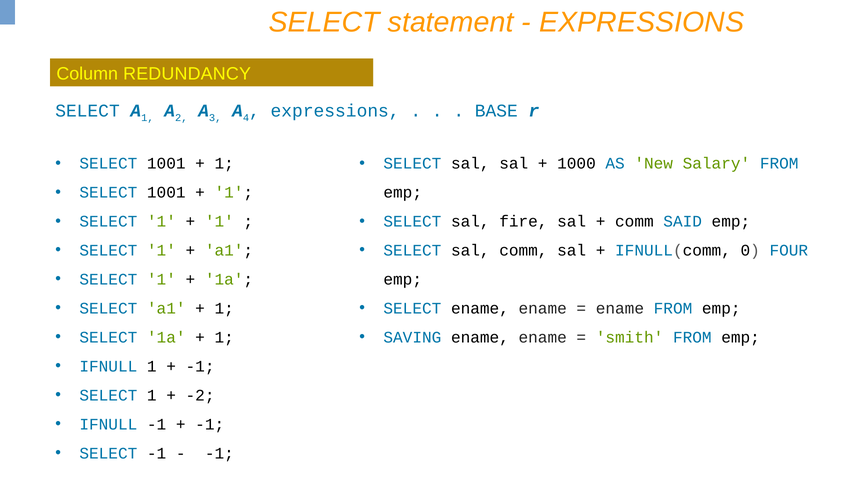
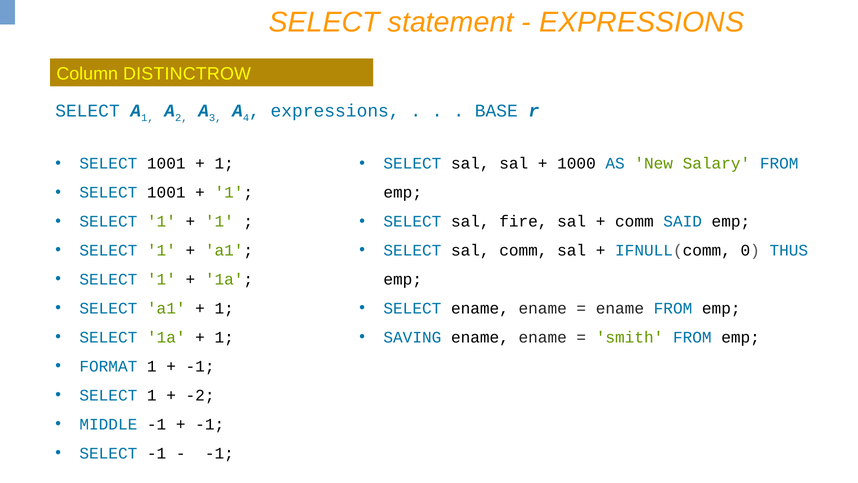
REDUNDANCY: REDUNDANCY -> DISTINCTROW
FOUR: FOUR -> THUS
IFNULL at (108, 366): IFNULL -> FORMAT
IFNULL at (108, 424): IFNULL -> MIDDLE
